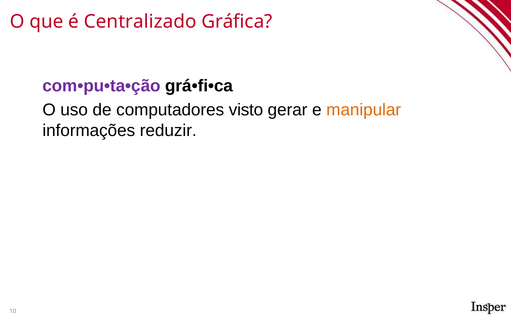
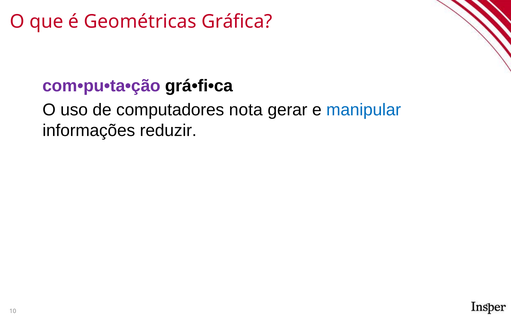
Centralizado: Centralizado -> Geométricas
visto: visto -> nota
manipular colour: orange -> blue
